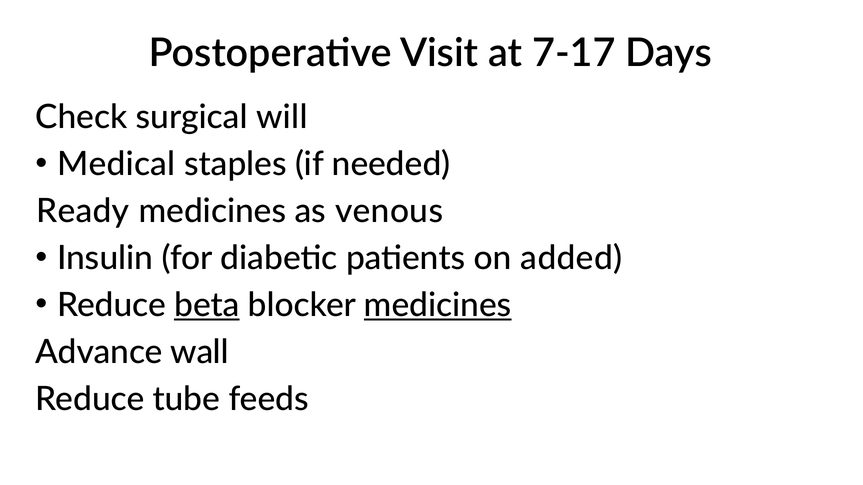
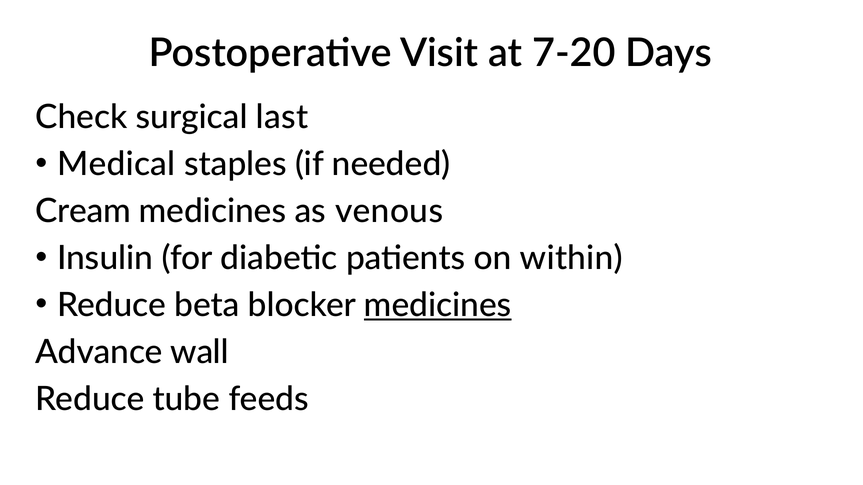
7-17: 7-17 -> 7-20
will: will -> last
Ready: Ready -> Cream
added: added -> within
beta underline: present -> none
